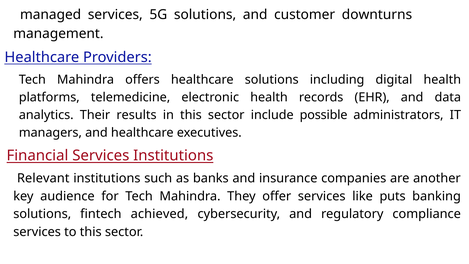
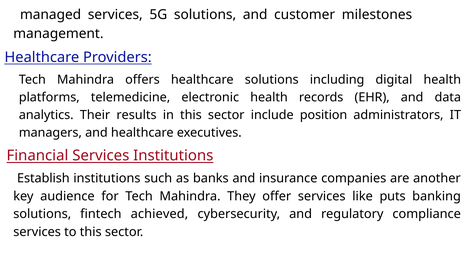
downturns: downturns -> milestones
possible: possible -> position
Relevant: Relevant -> Establish
